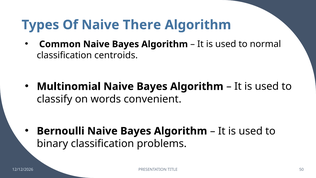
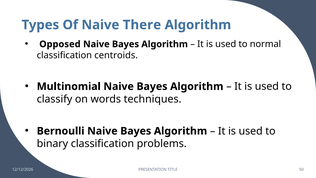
Common: Common -> Opposed
convenient: convenient -> techniques
